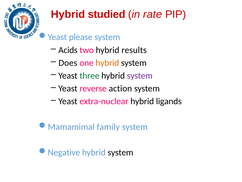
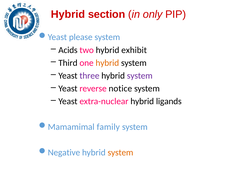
studied: studied -> section
rate: rate -> only
results: results -> exhibit
Does: Does -> Third
three colour: green -> purple
action: action -> notice
system at (120, 152) colour: black -> orange
